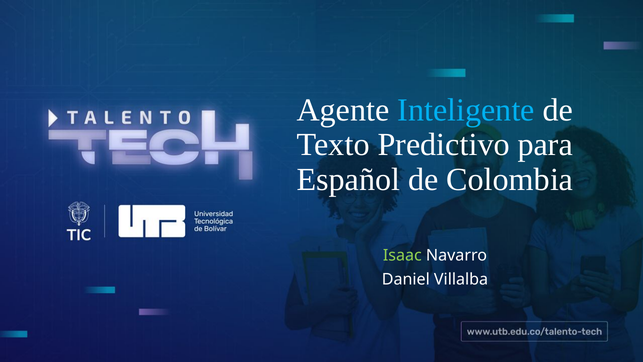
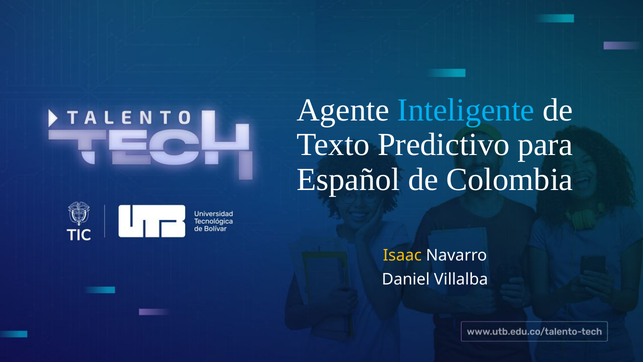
Isaac colour: light green -> yellow
